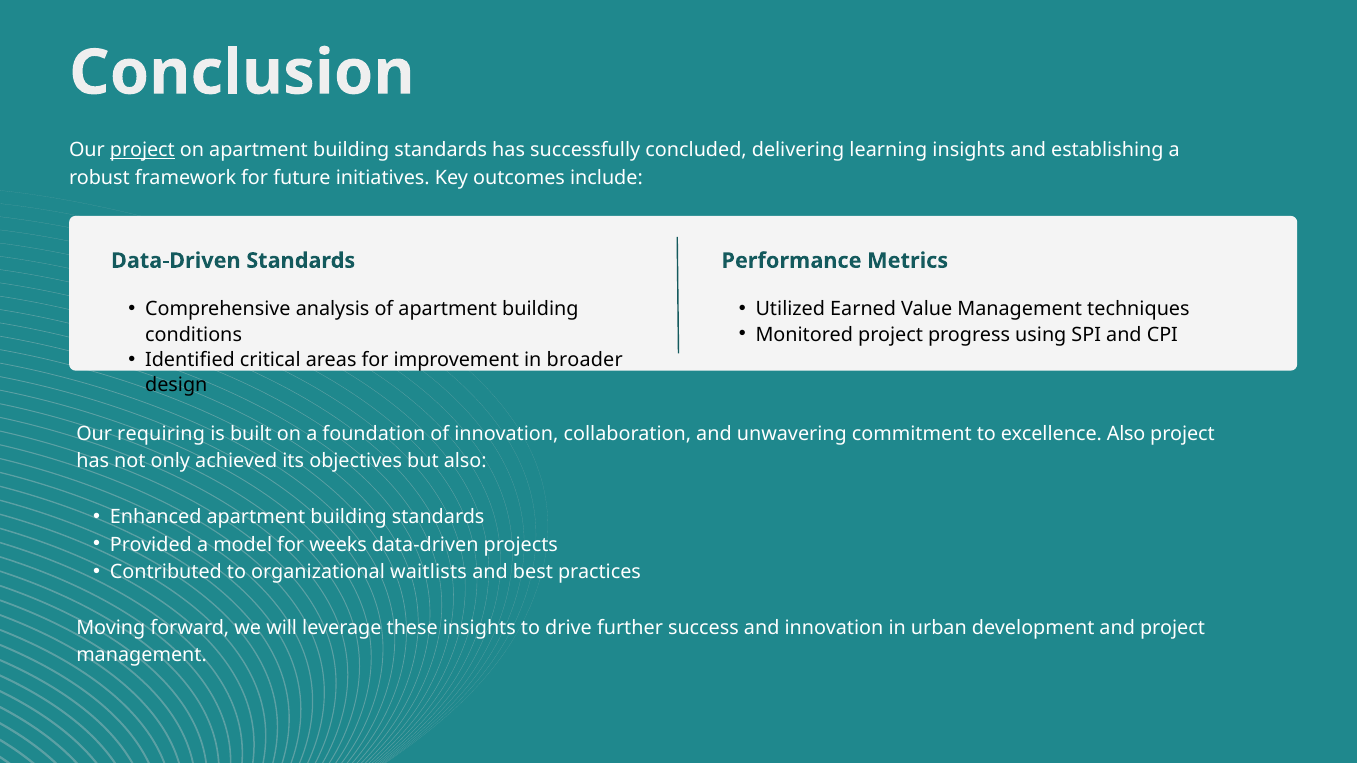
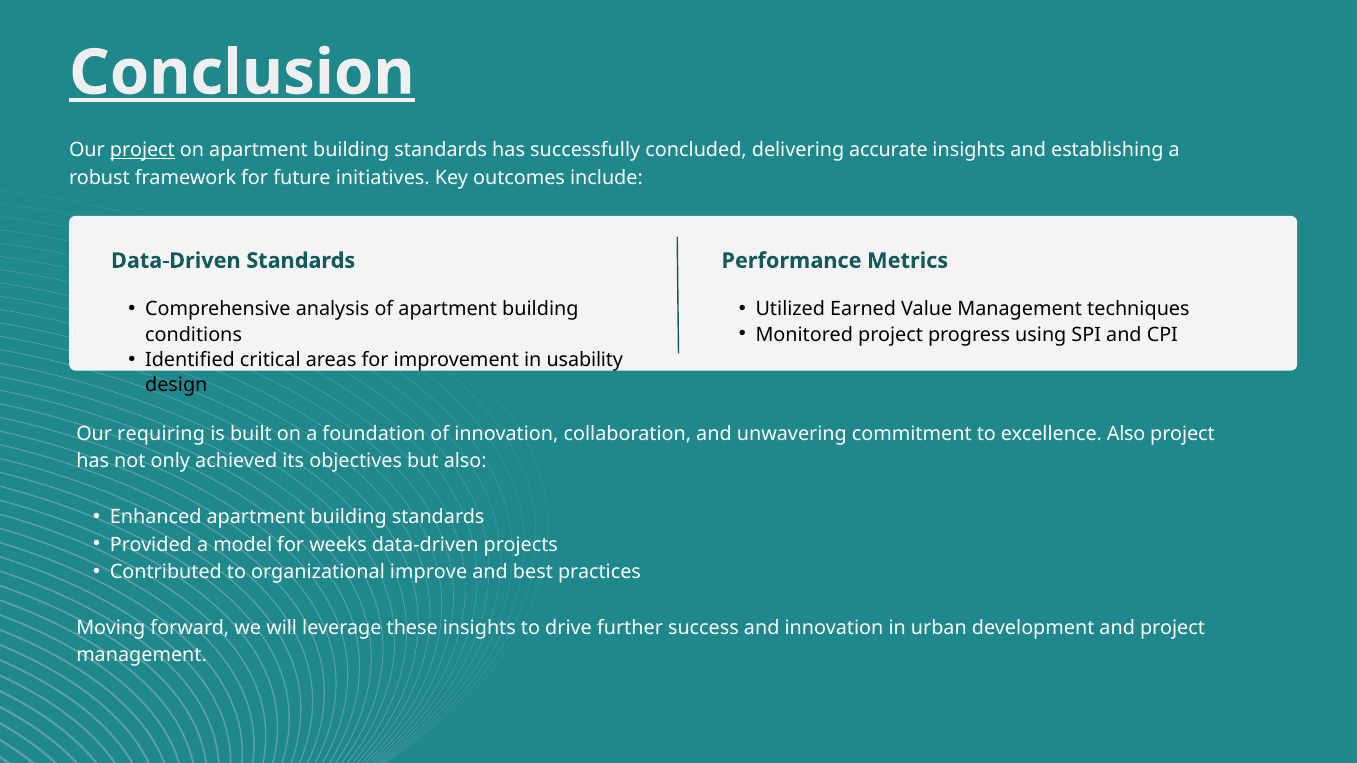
Conclusion underline: none -> present
learning: learning -> accurate
broader: broader -> usability
waitlists: waitlists -> improve
